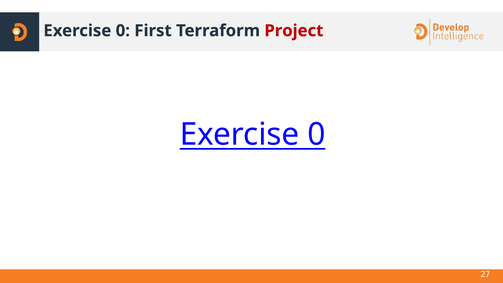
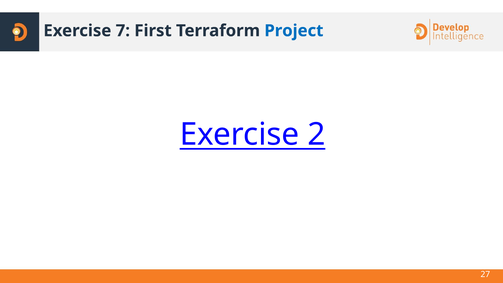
0 at (123, 31): 0 -> 7
Project colour: red -> blue
0 at (316, 135): 0 -> 2
